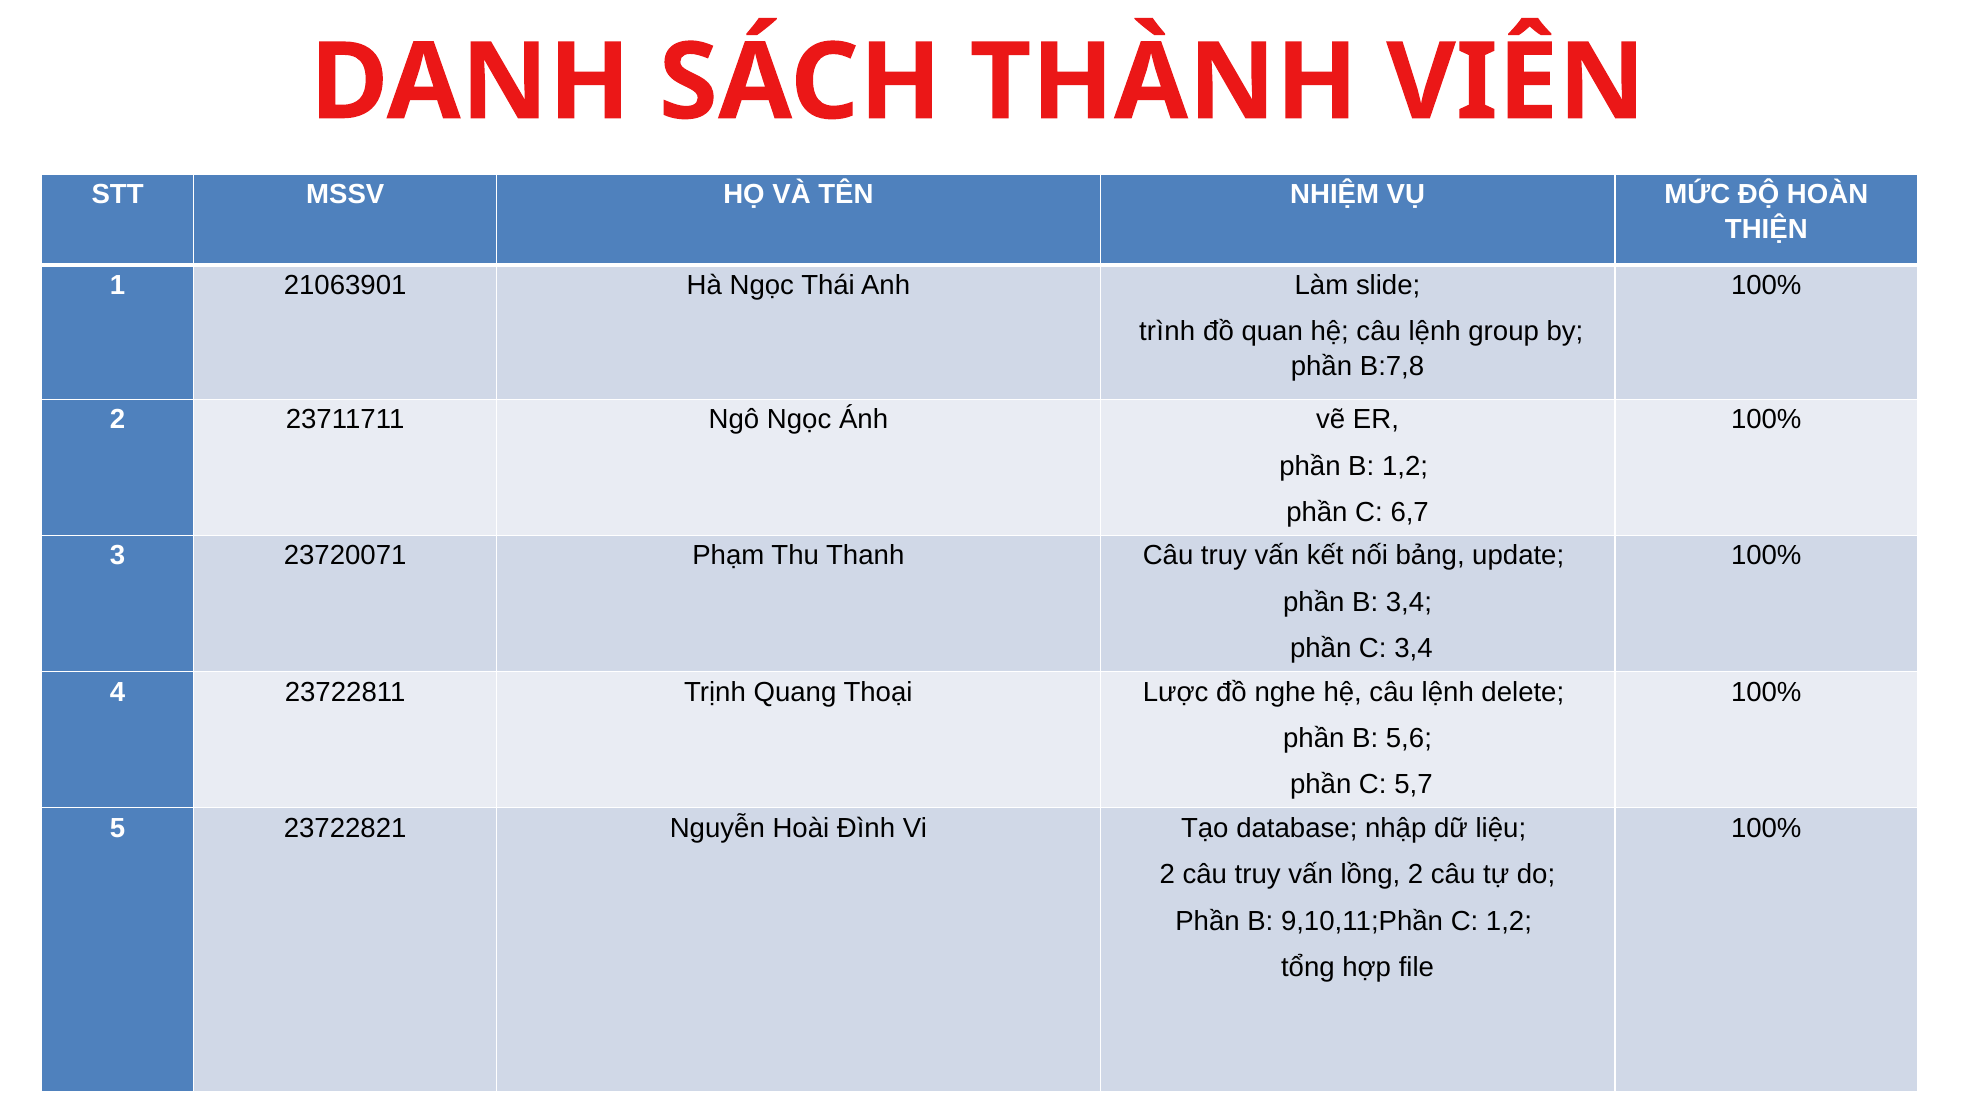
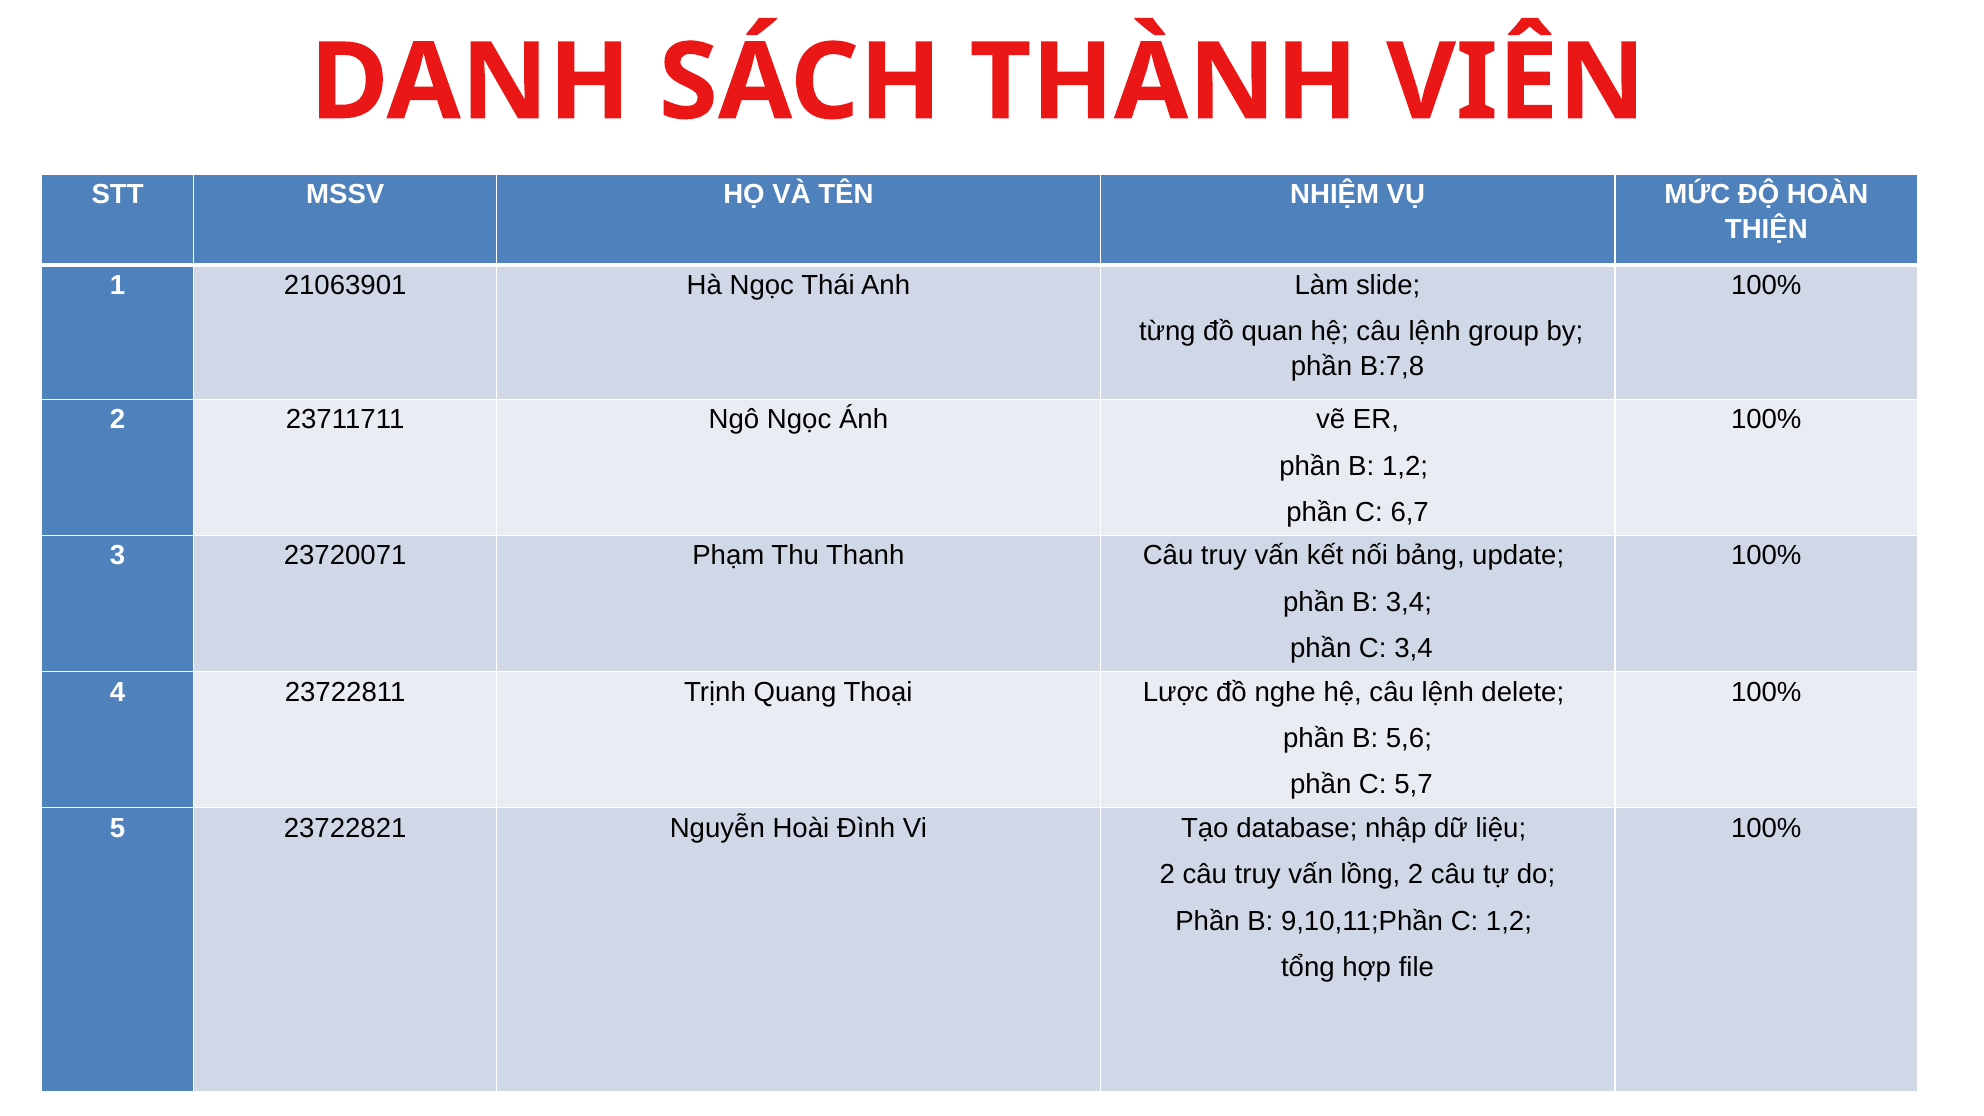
trình: trình -> từng
